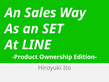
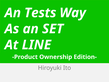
Sales: Sales -> Tests
